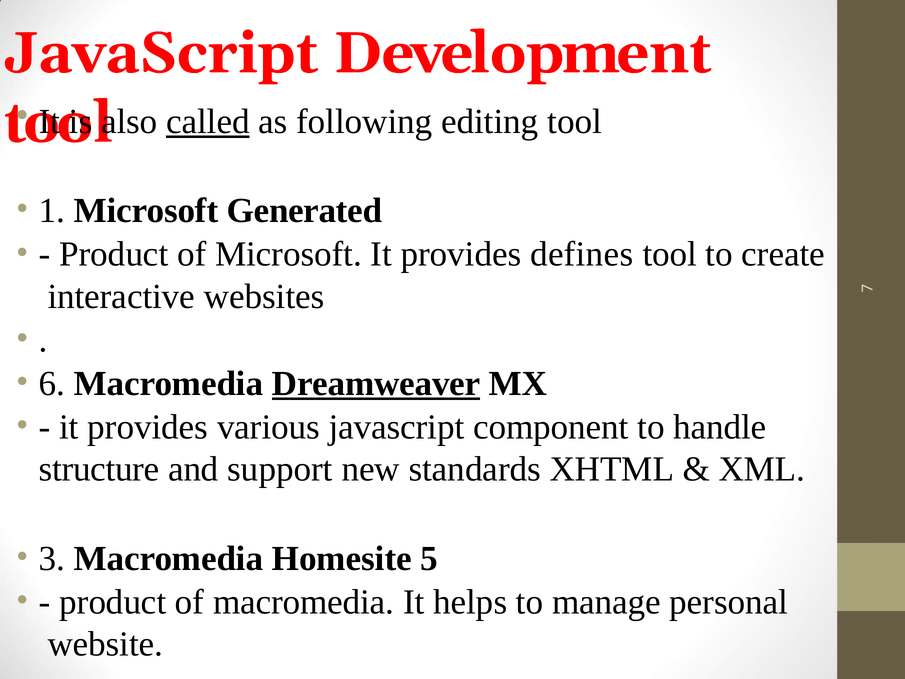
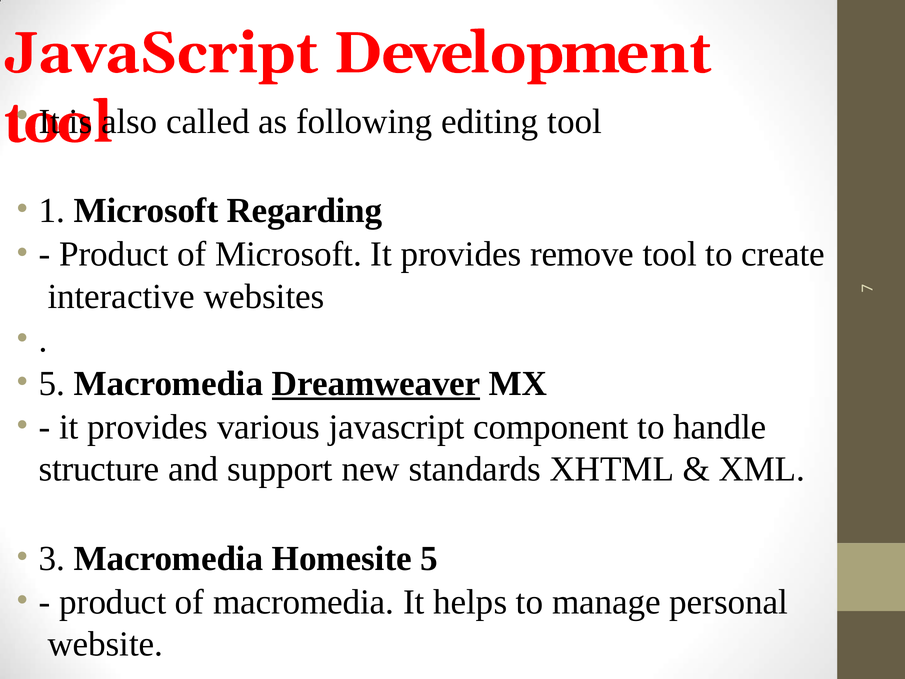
called underline: present -> none
Generated: Generated -> Regarding
defines: defines -> remove
6 at (52, 383): 6 -> 5
